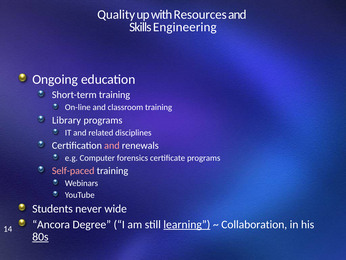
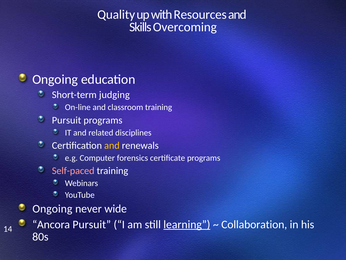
Engineering: Engineering -> Overcoming
Short-term training: training -> judging
Library at (67, 120): Library -> Pursuit
and at (112, 145) colour: pink -> yellow
Students at (53, 208): Students -> Ongoing
Ancora Degree: Degree -> Pursuit
80s underline: present -> none
